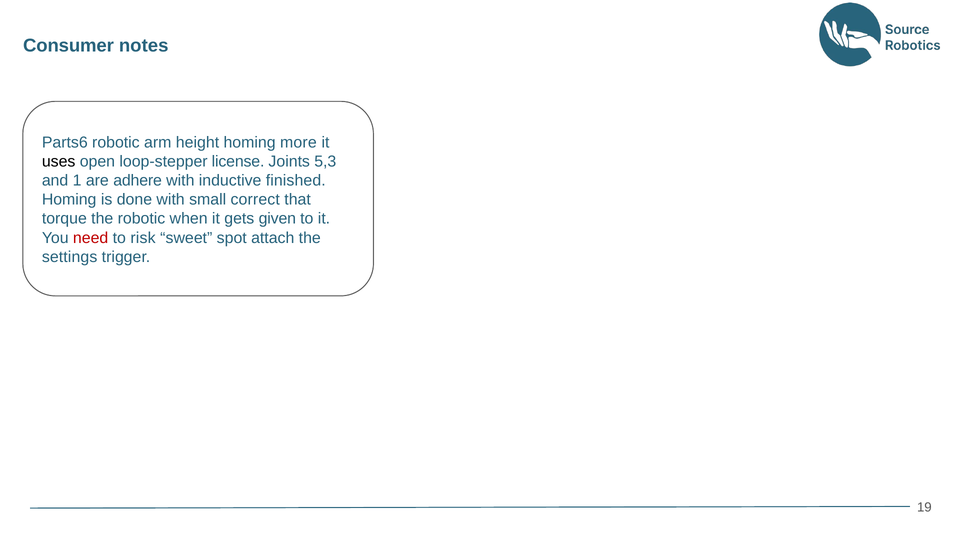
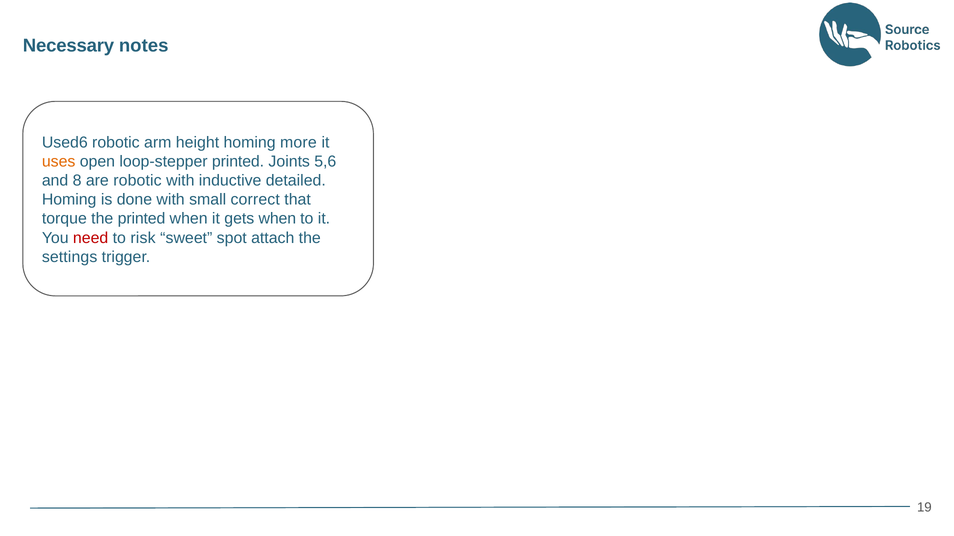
Consumer: Consumer -> Necessary
Parts6: Parts6 -> Used6
uses colour: black -> orange
loop-stepper license: license -> printed
5,3: 5,3 -> 5,6
1: 1 -> 8
are adhere: adhere -> robotic
finished: finished -> detailed
the robotic: robotic -> printed
gets given: given -> when
